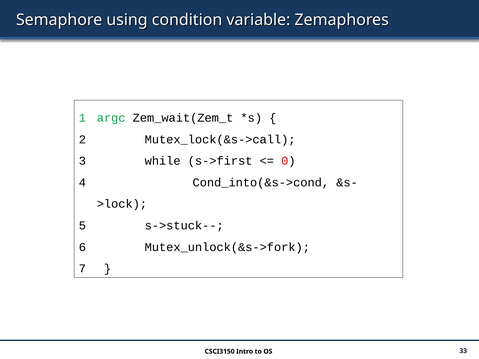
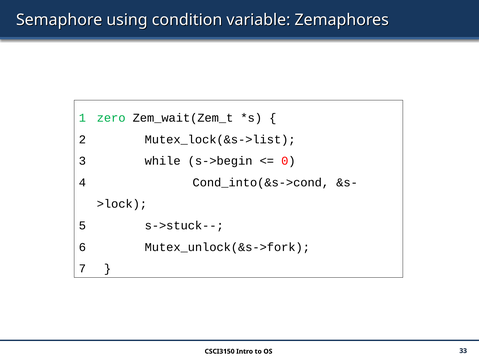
argc: argc -> zero
Mutex_lock(&s->call: Mutex_lock(&s->call -> Mutex_lock(&s->list
s->first: s->first -> s->begin
